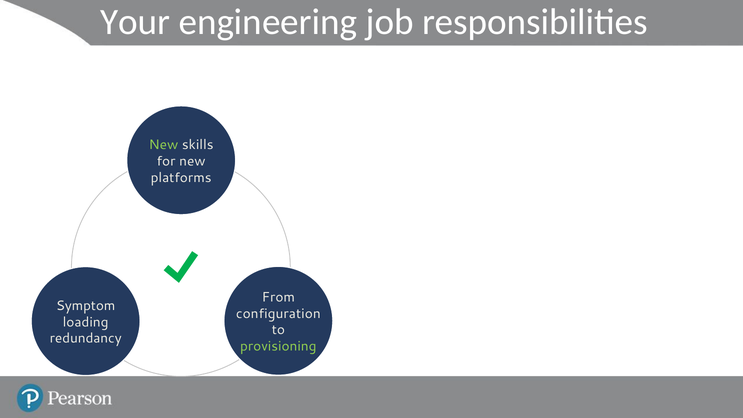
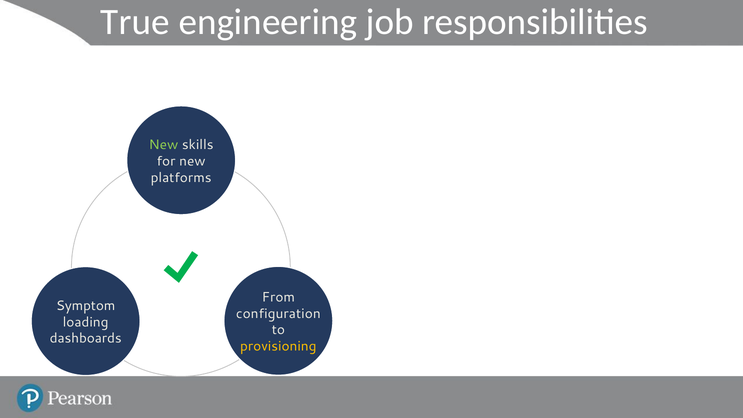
Your: Your -> True
redundancy: redundancy -> dashboards
provisioning colour: light green -> yellow
